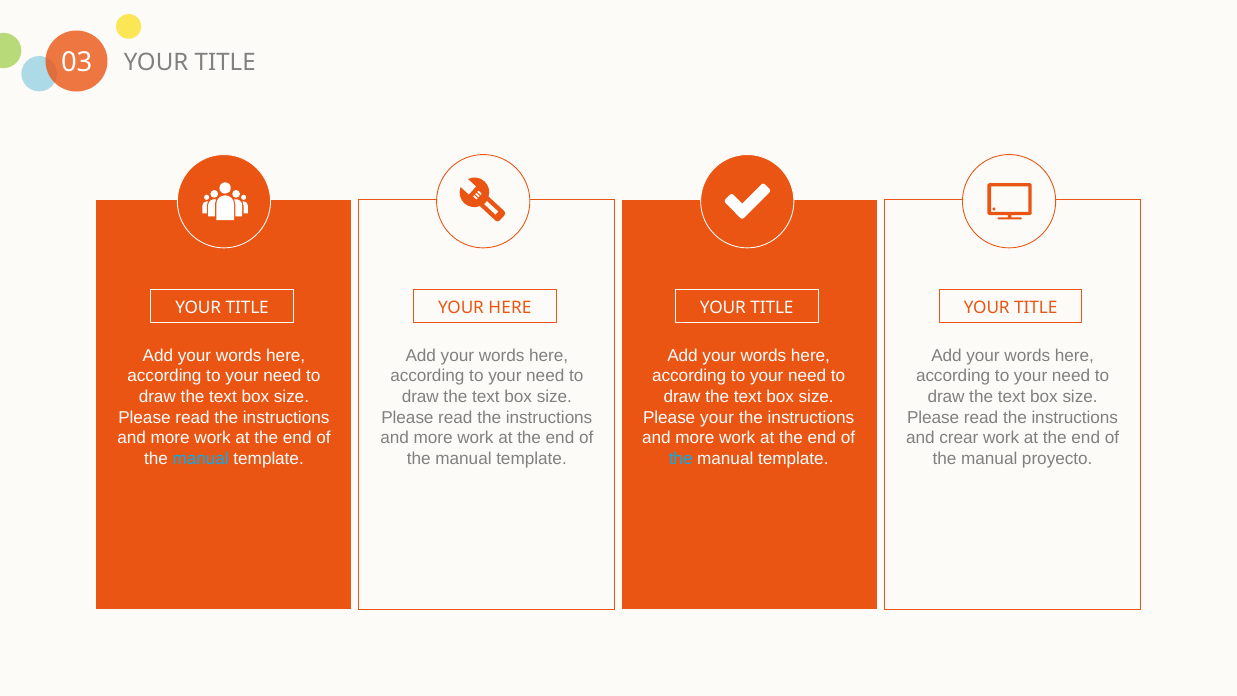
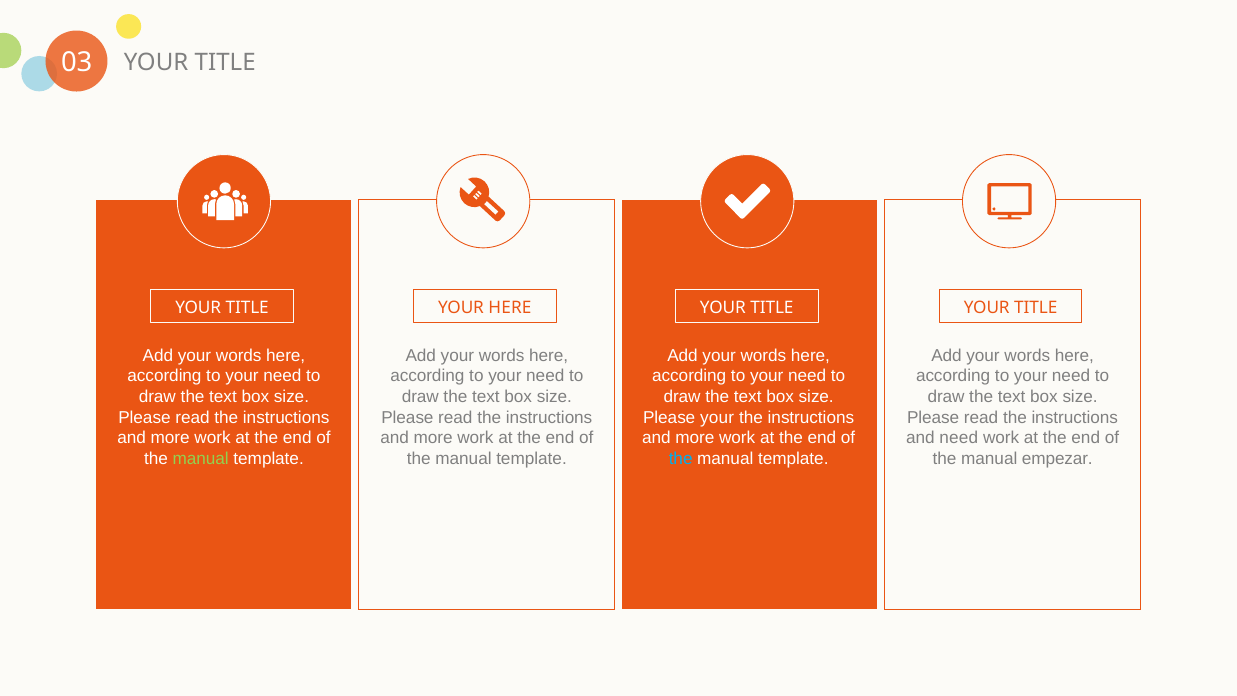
and crear: crear -> need
manual at (201, 458) colour: light blue -> light green
proyecto: proyecto -> empezar
